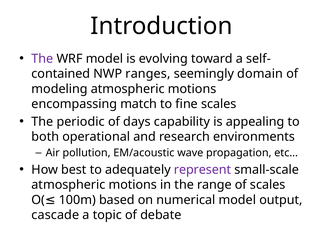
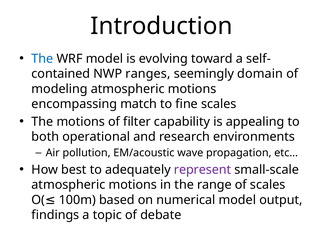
The at (42, 58) colour: purple -> blue
The periodic: periodic -> motions
days: days -> filter
cascade: cascade -> findings
